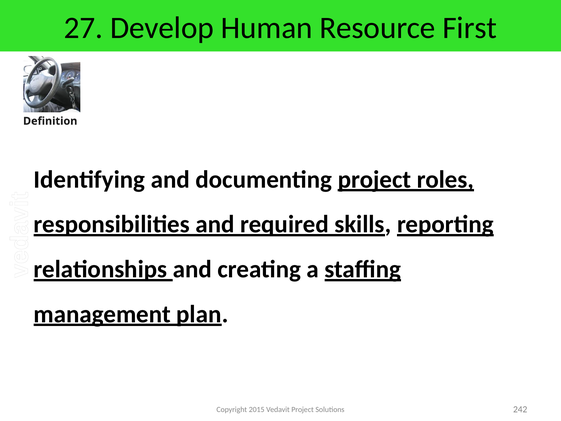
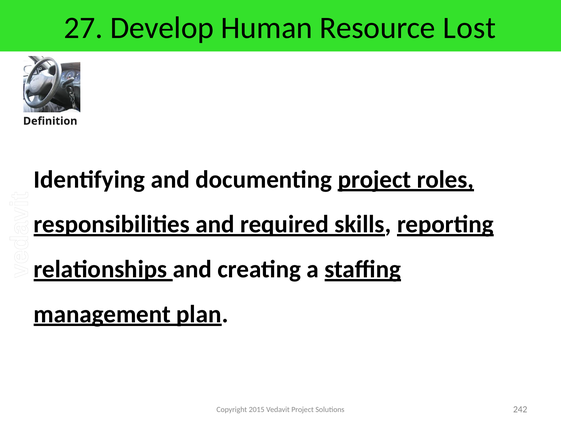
First: First -> Lost
